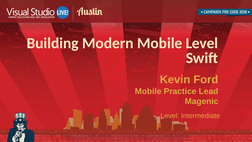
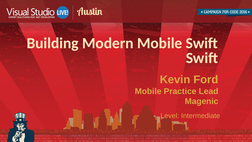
Mobile Level: Level -> Swift
